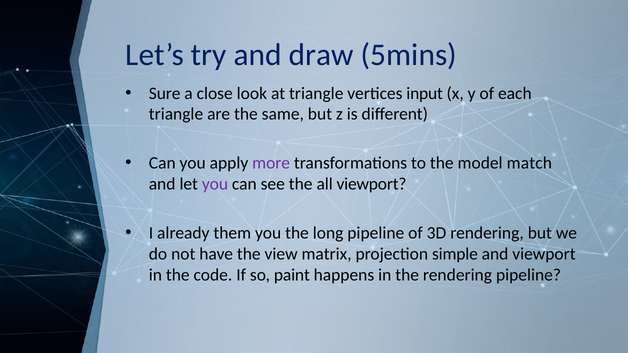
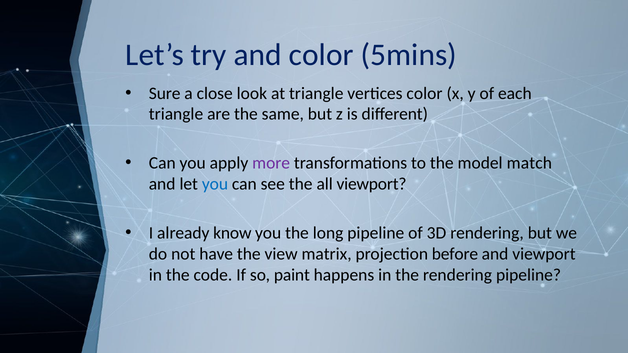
and draw: draw -> color
vertices input: input -> color
you at (215, 184) colour: purple -> blue
them: them -> know
simple: simple -> before
